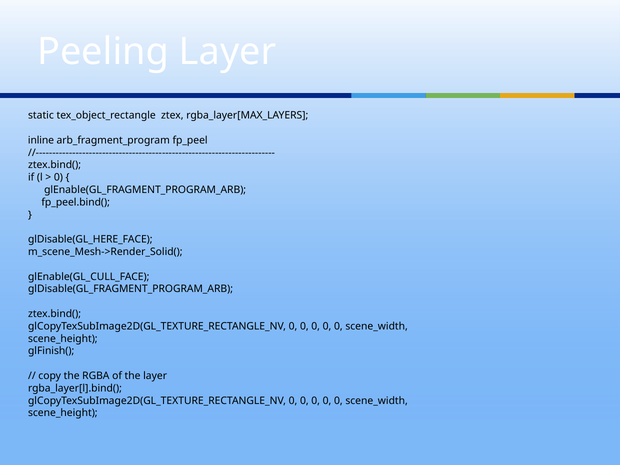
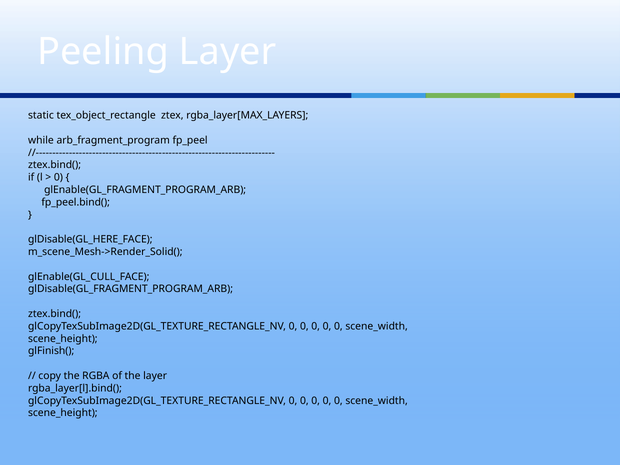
inline: inline -> while
